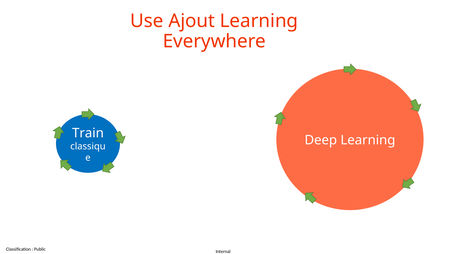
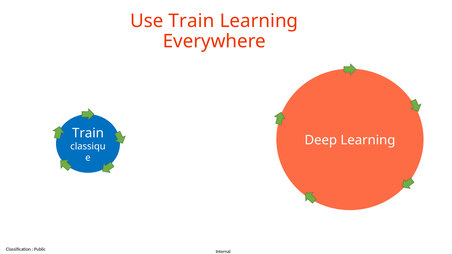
Use Ajout: Ajout -> Train
